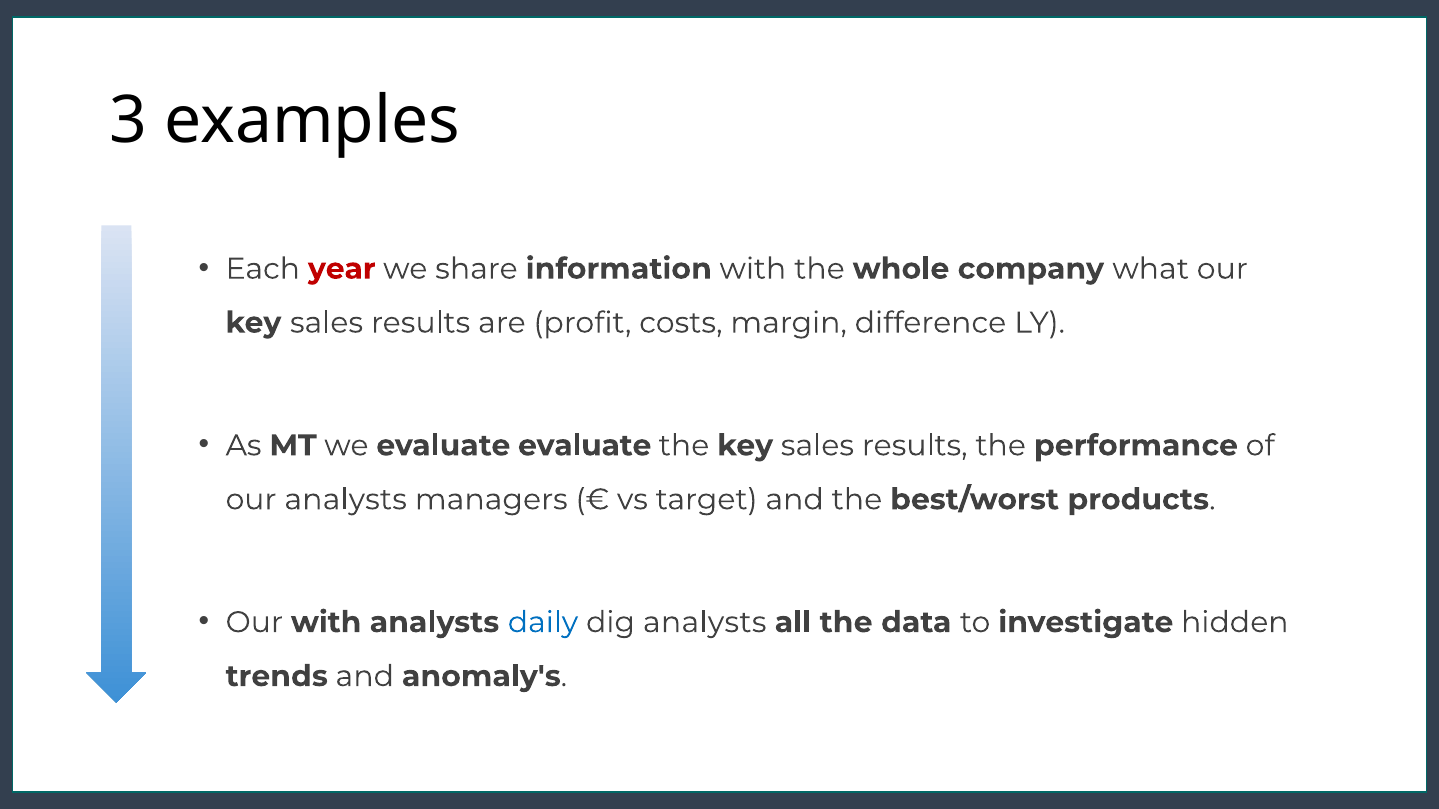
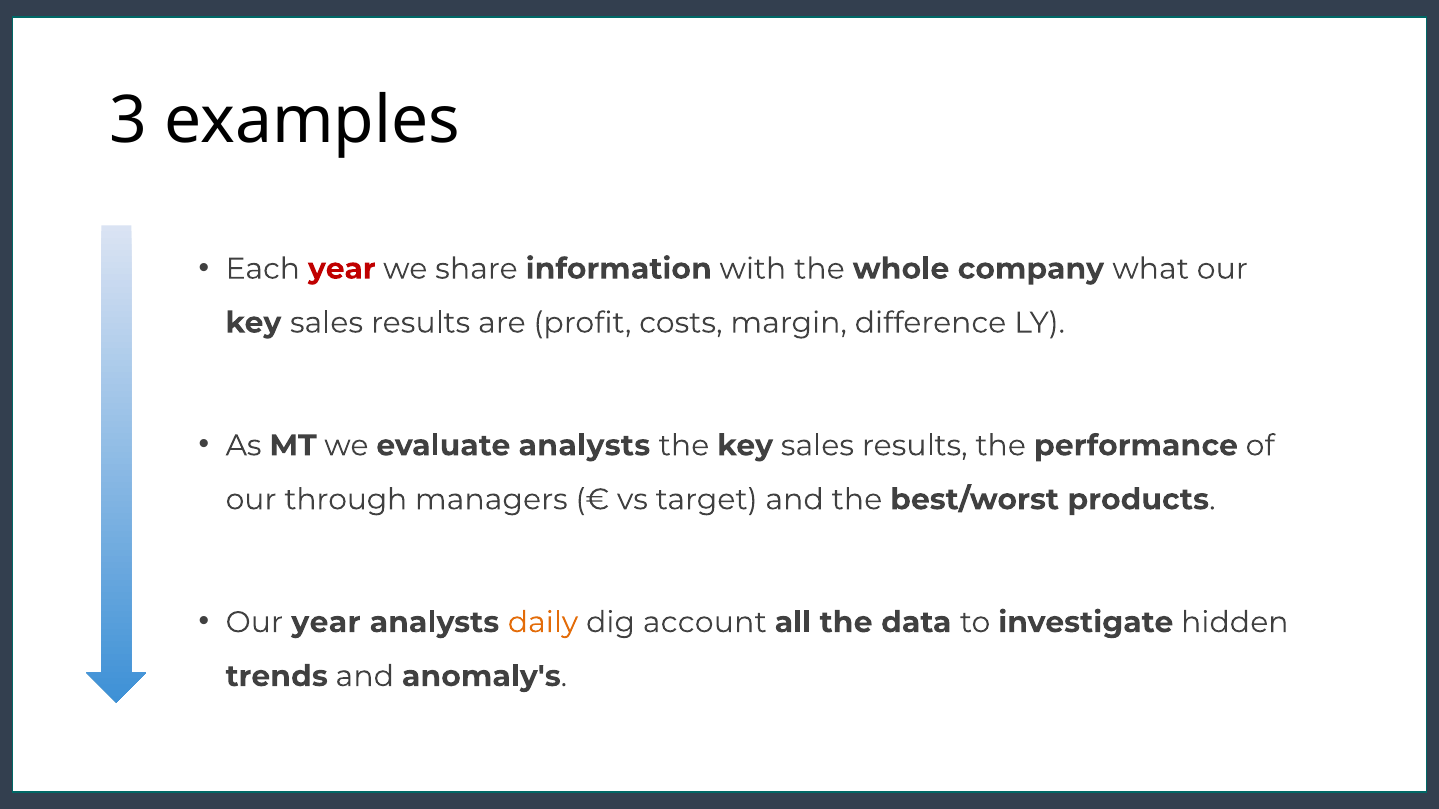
evaluate evaluate: evaluate -> analysts
our analysts: analysts -> through
Our with: with -> year
daily colour: blue -> orange
dig analysts: analysts -> account
